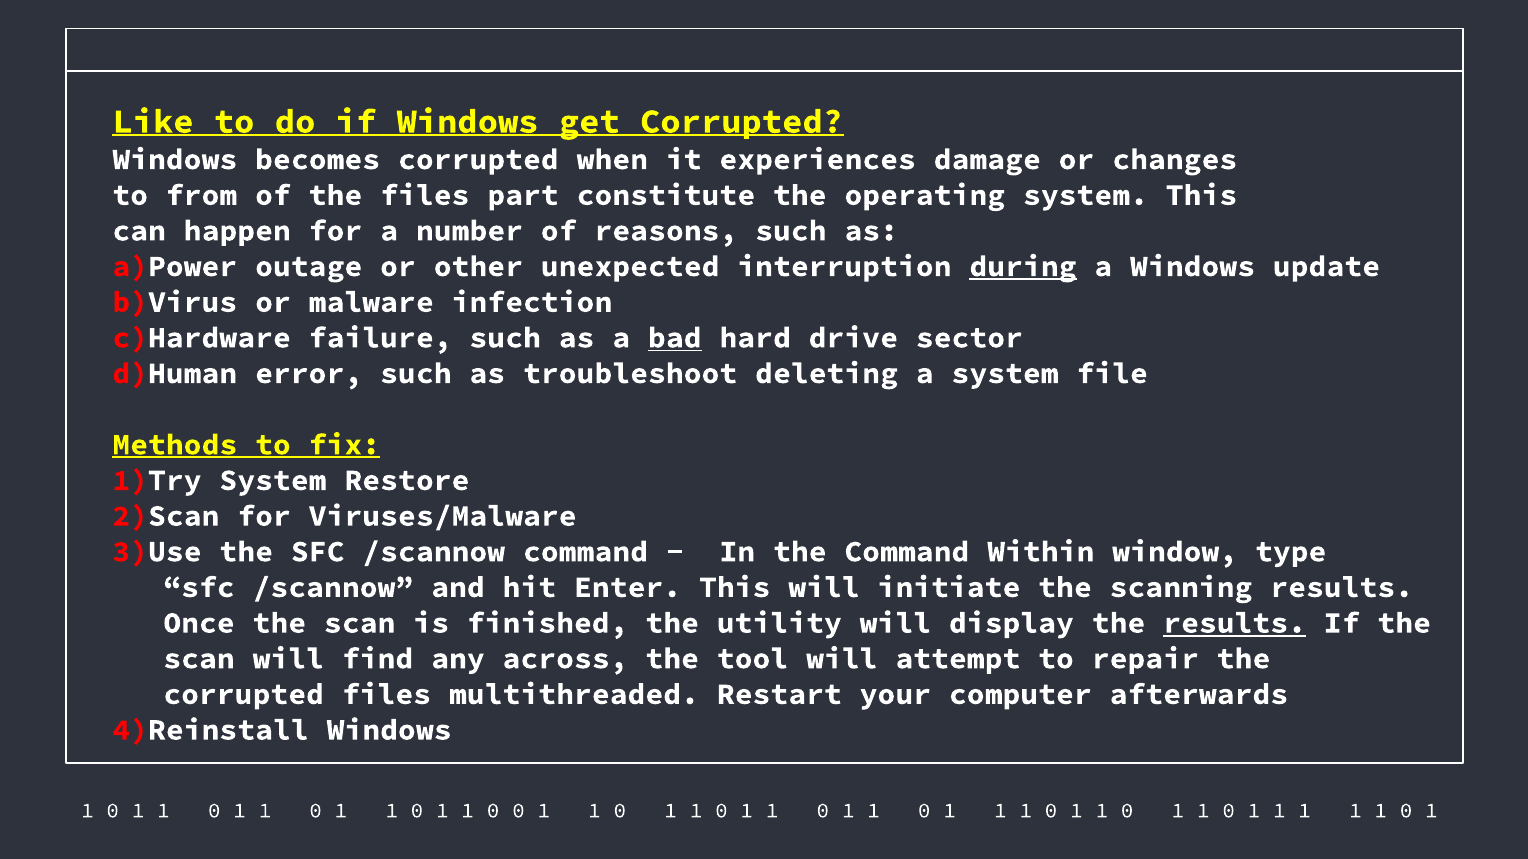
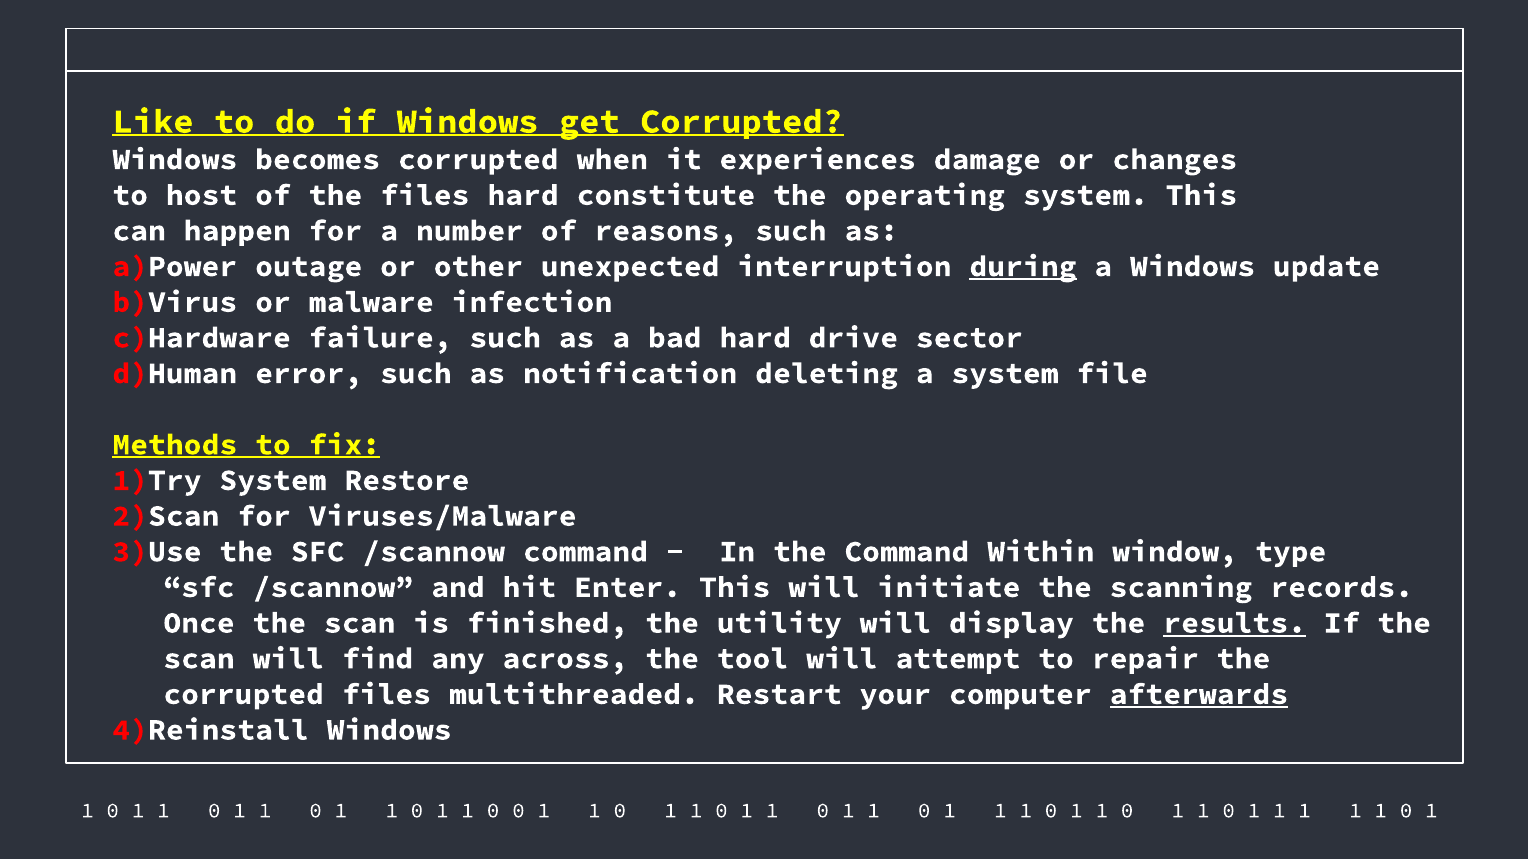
from: from -> host
files part: part -> hard
bad underline: present -> none
troubleshoot: troubleshoot -> notification
scanning results: results -> records
afterwards underline: none -> present
